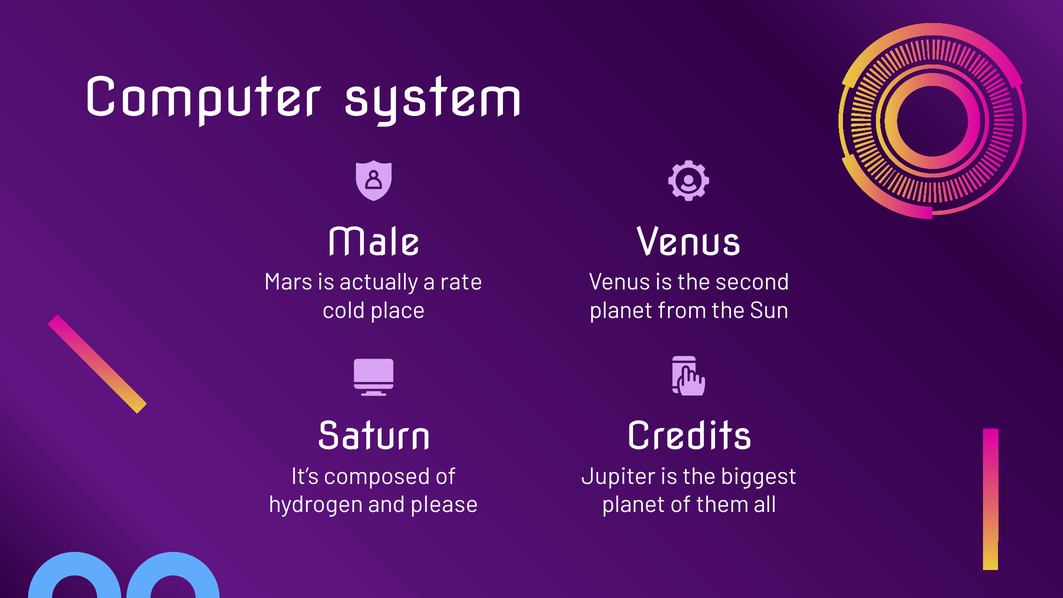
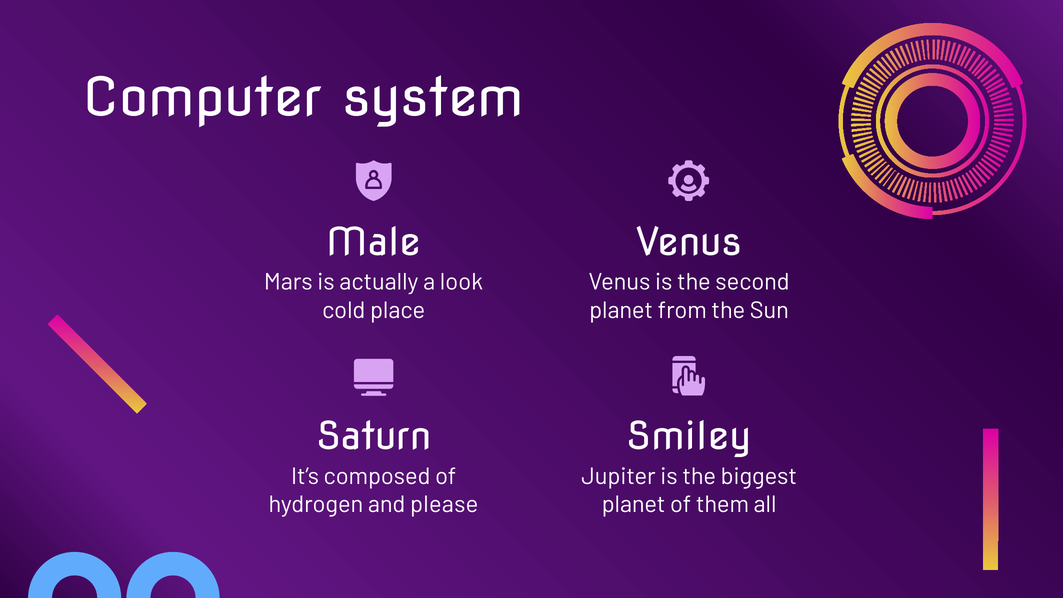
rate: rate -> look
Credits: Credits -> Smiley
